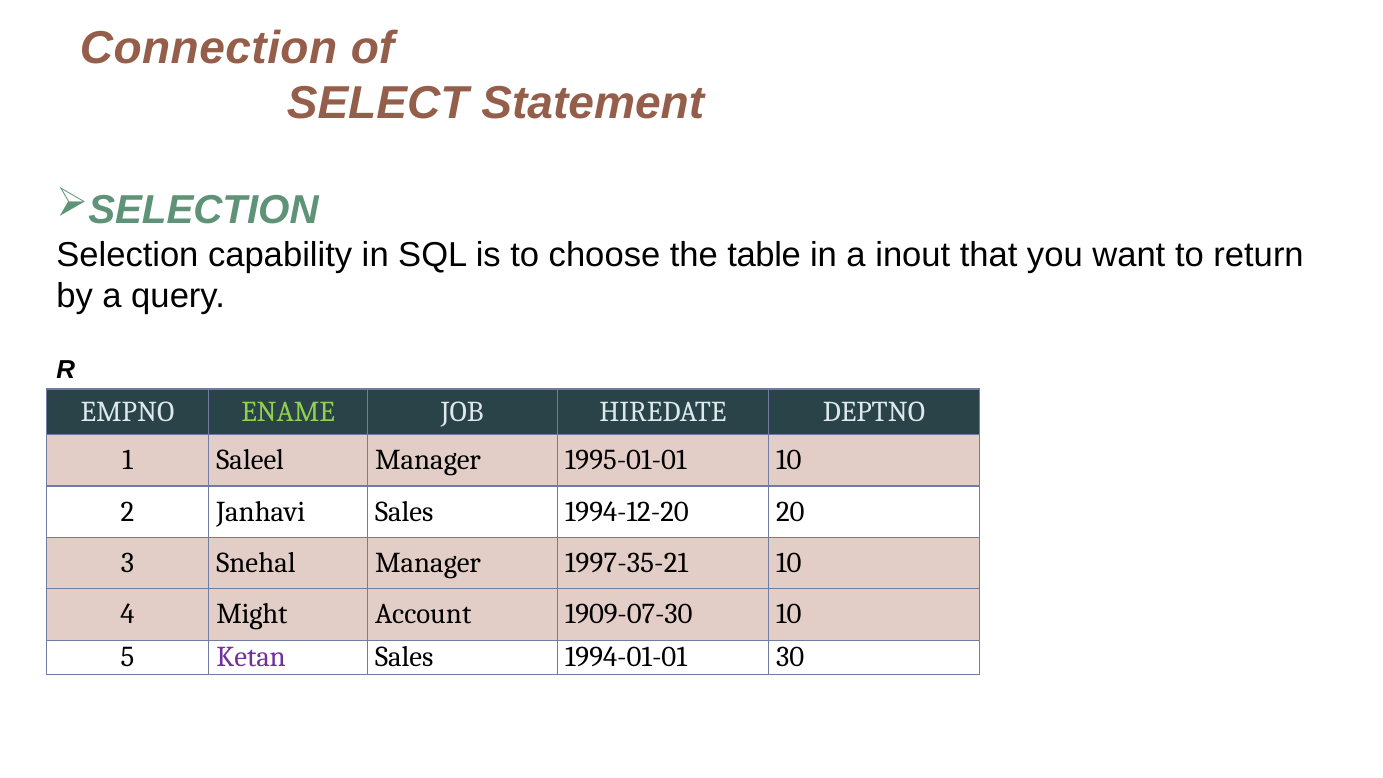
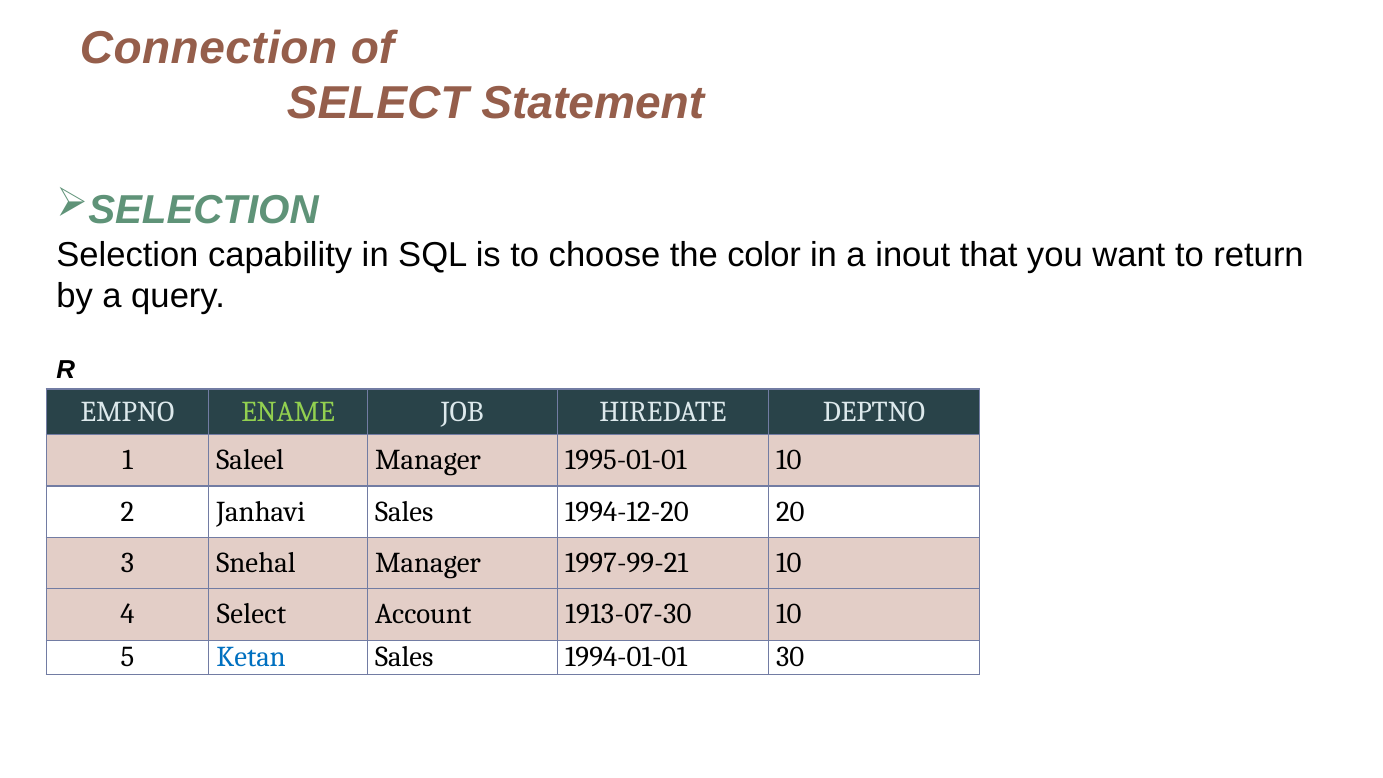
table: table -> color
1997-35-21: 1997-35-21 -> 1997-99-21
4 Might: Might -> Select
1909-07-30: 1909-07-30 -> 1913-07-30
Ketan colour: purple -> blue
